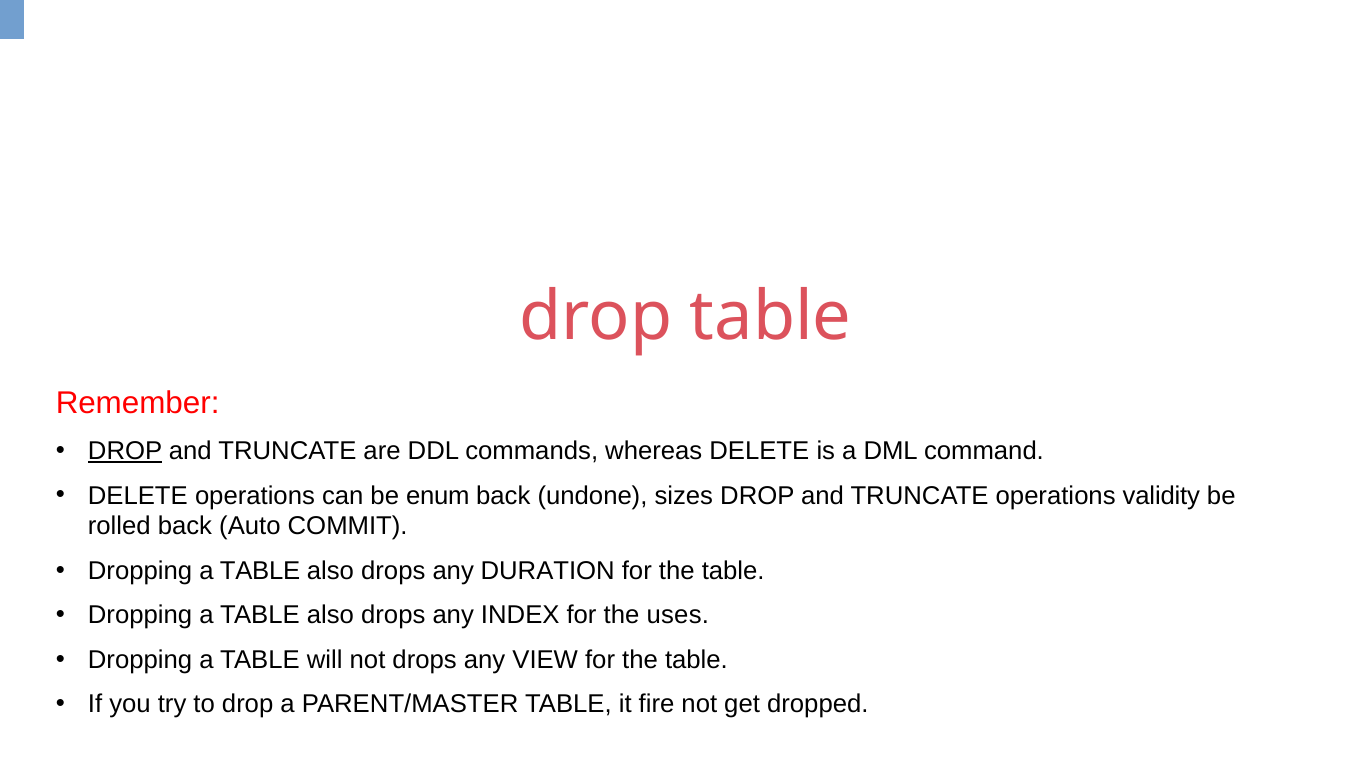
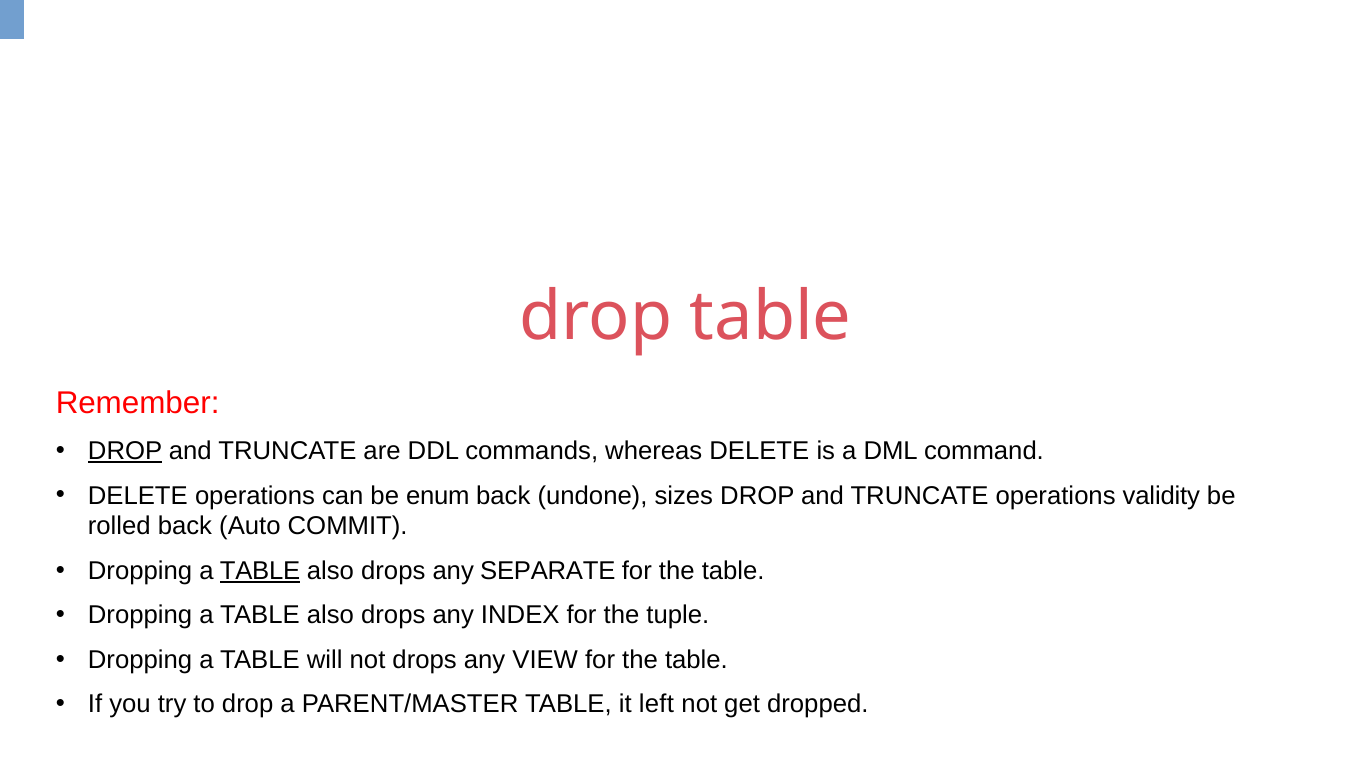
TABLE at (260, 571) underline: none -> present
DURATION: DURATION -> SEPARATE
uses: uses -> tuple
fire: fire -> left
